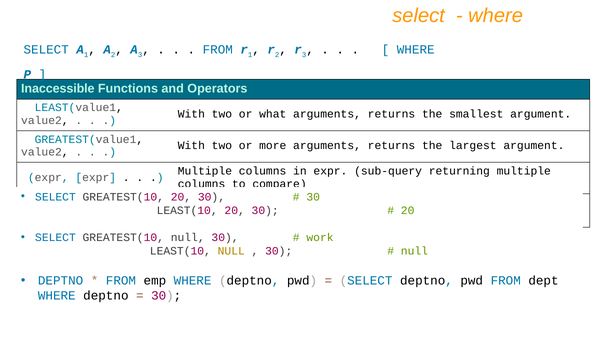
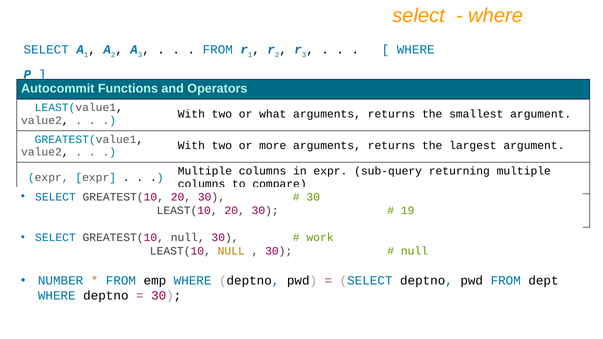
Inaccessible: Inaccessible -> Autocommit
20 at (408, 211): 20 -> 19
DEPTNO at (61, 281): DEPTNO -> NUMBER
